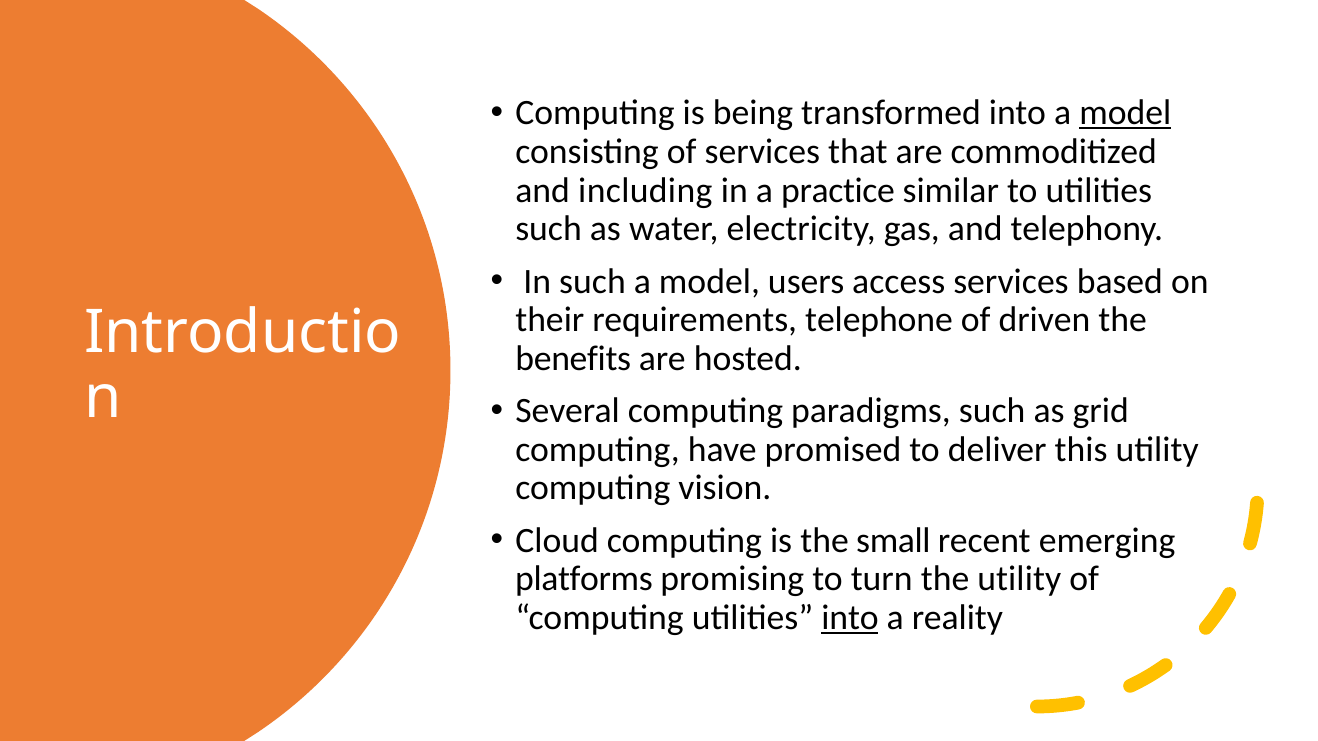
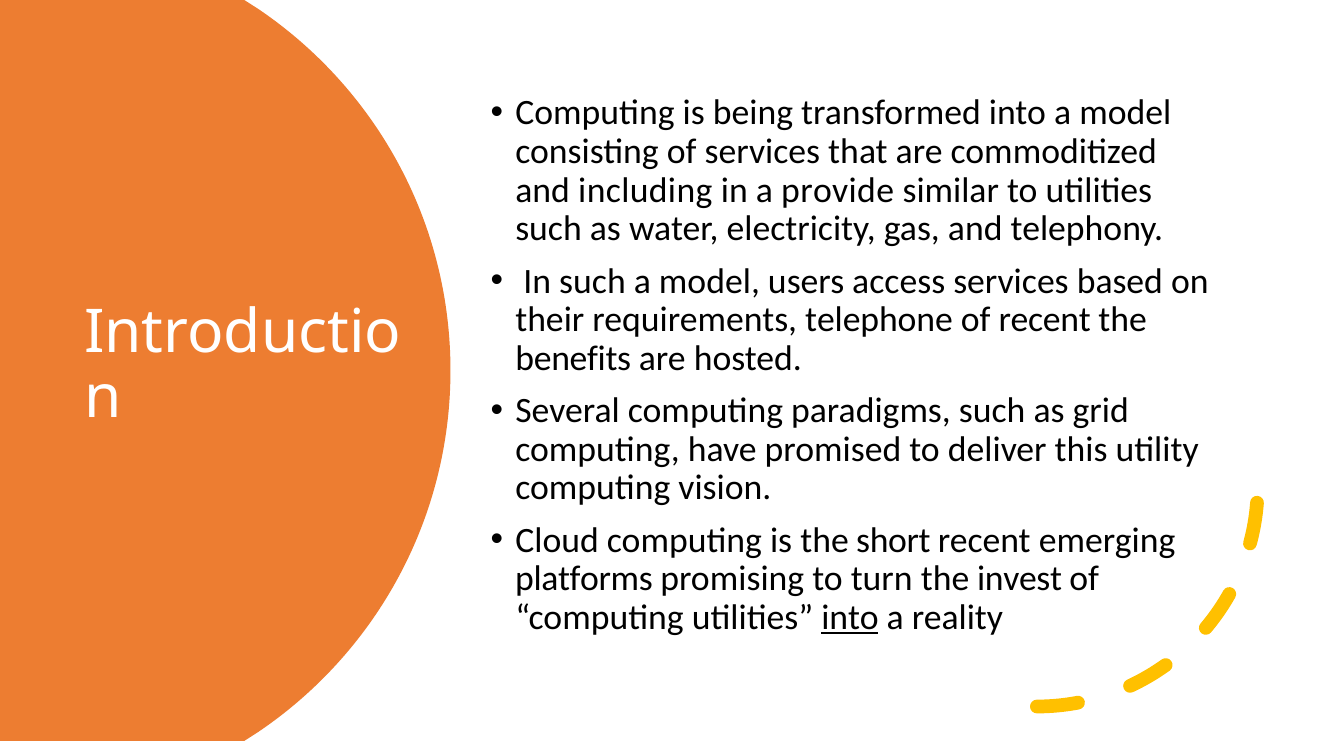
model at (1125, 113) underline: present -> none
practice: practice -> provide
of driven: driven -> recent
small: small -> short
the utility: utility -> invest
